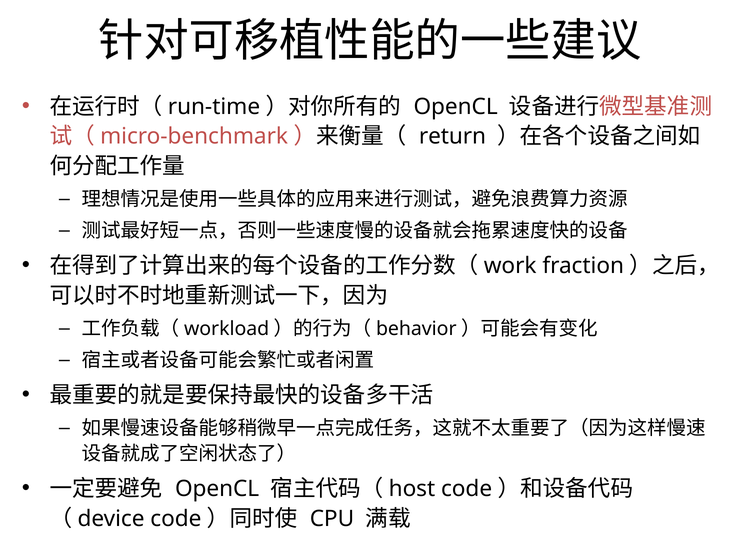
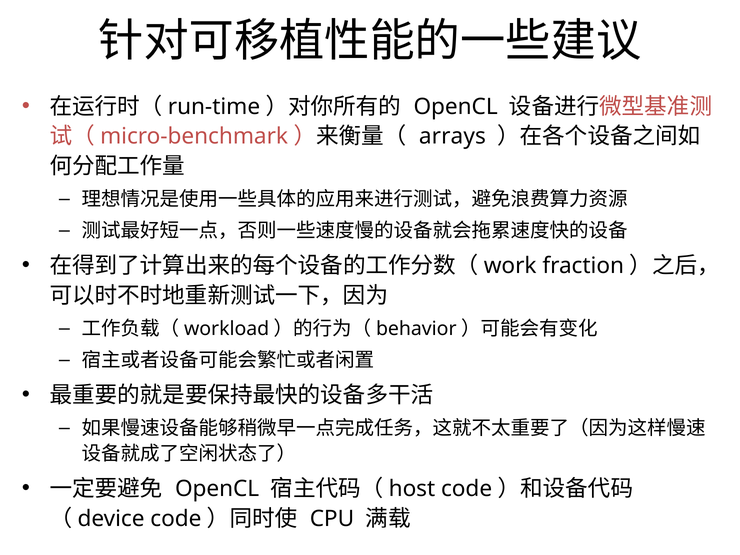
return: return -> arrays
